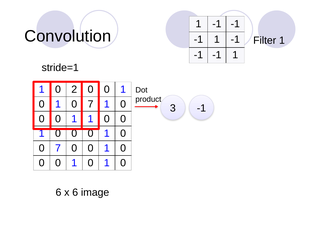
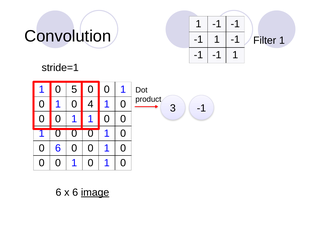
2: 2 -> 5
1 0 7: 7 -> 4
7 at (58, 148): 7 -> 6
image underline: none -> present
